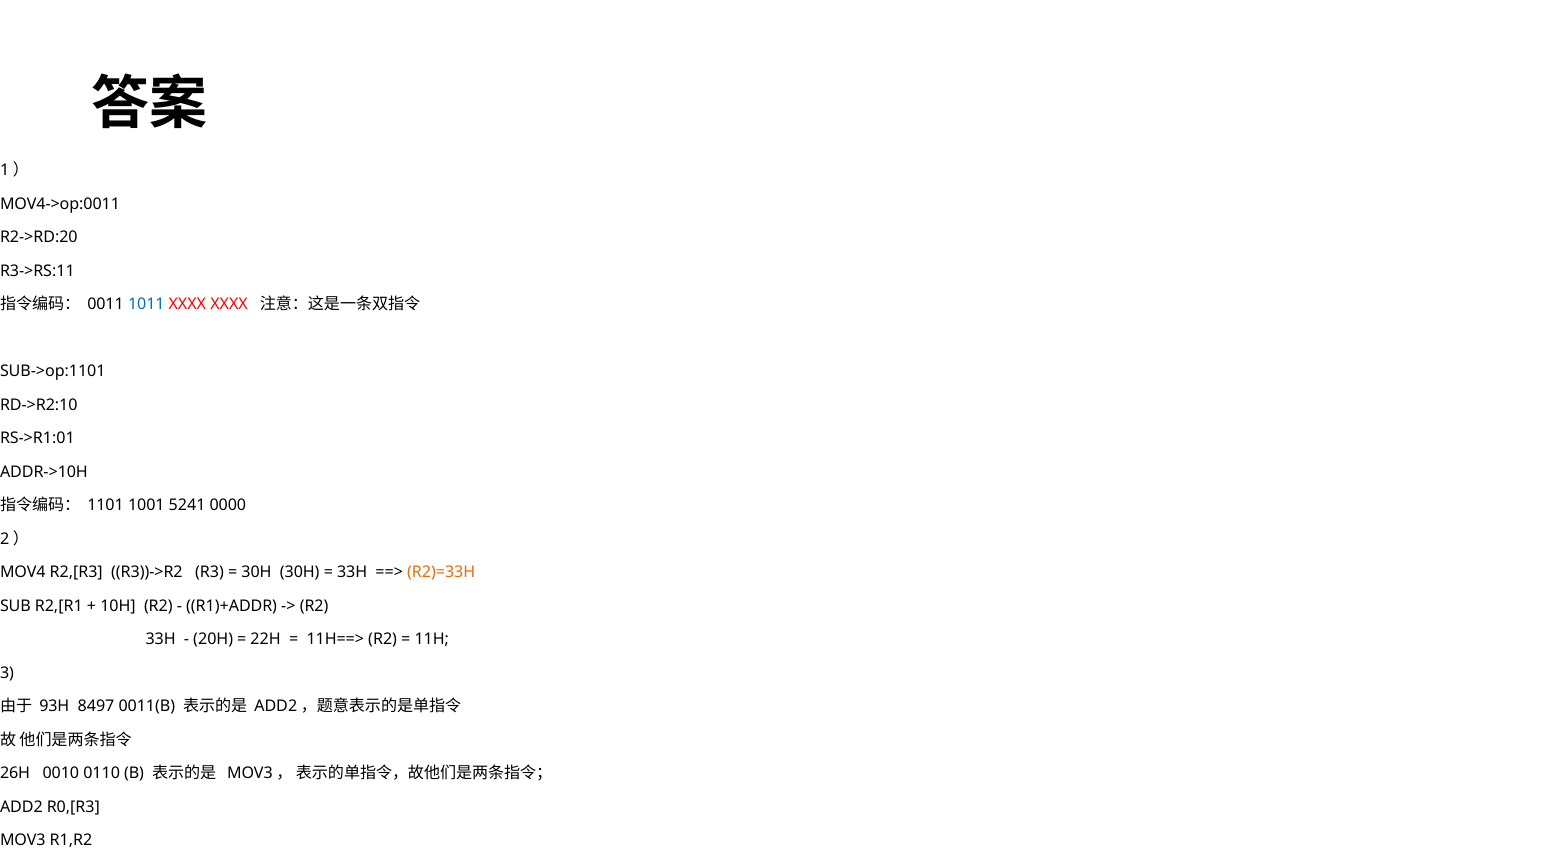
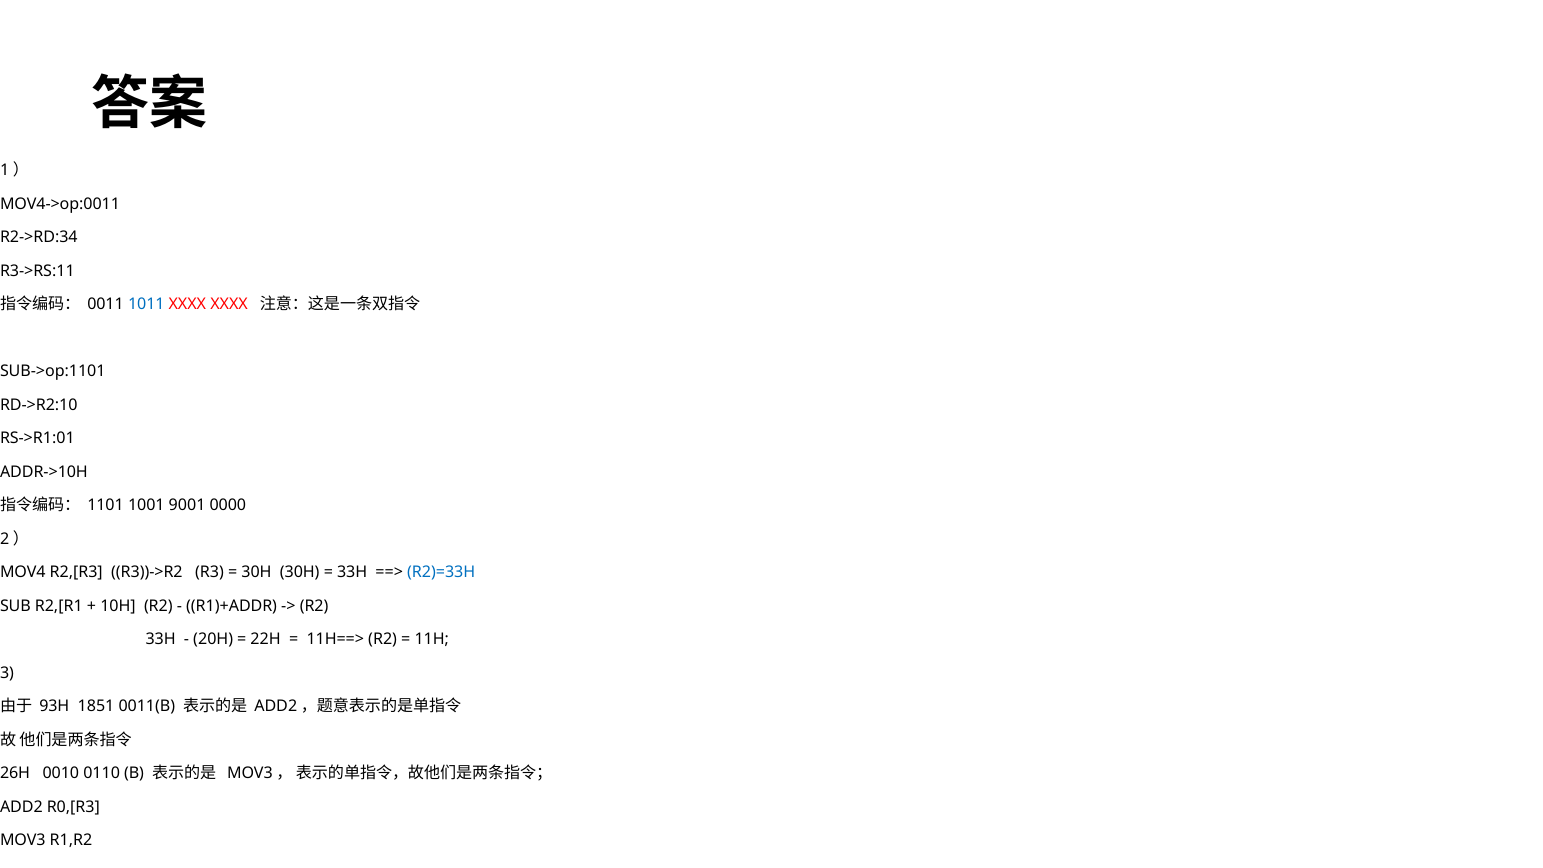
R2->RD:20: R2->RD:20 -> R2->RD:34
5241: 5241 -> 9001
R2)=33H colour: orange -> blue
8497: 8497 -> 1851
